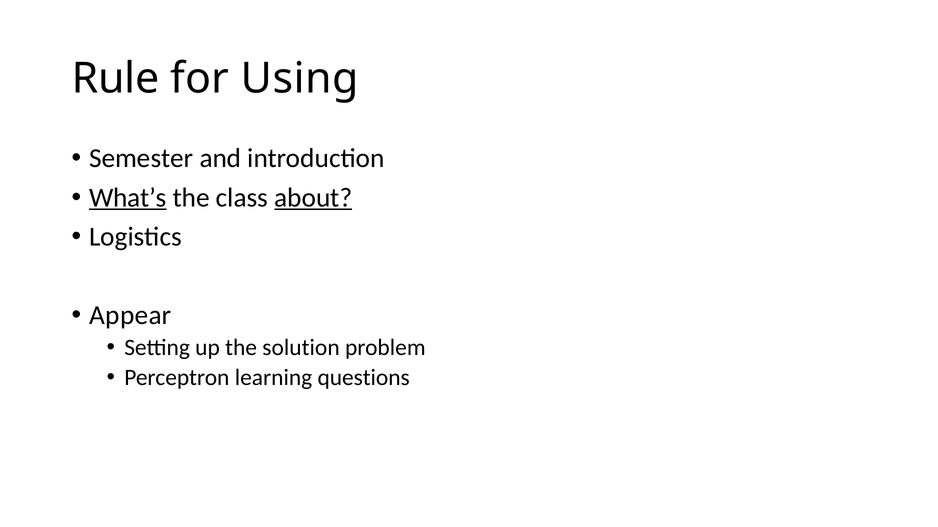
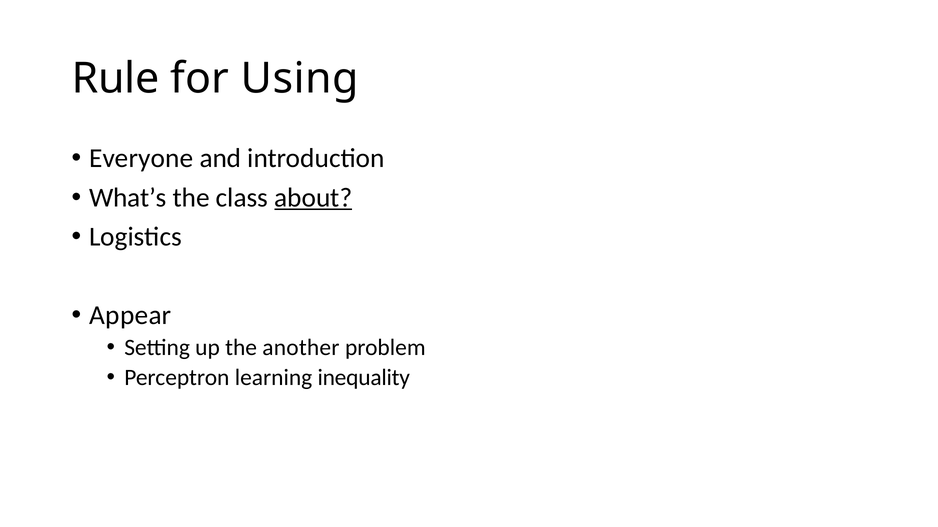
Semester: Semester -> Everyone
What’s underline: present -> none
solution: solution -> another
questions: questions -> inequality
